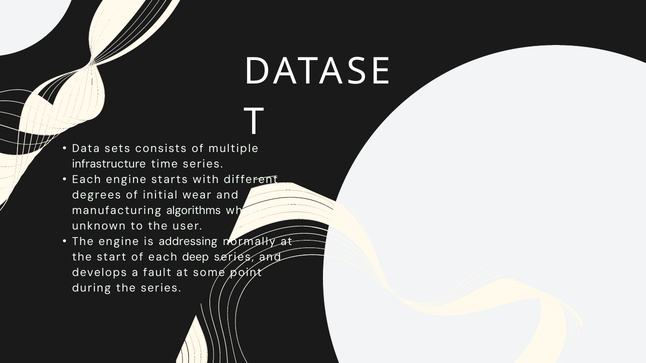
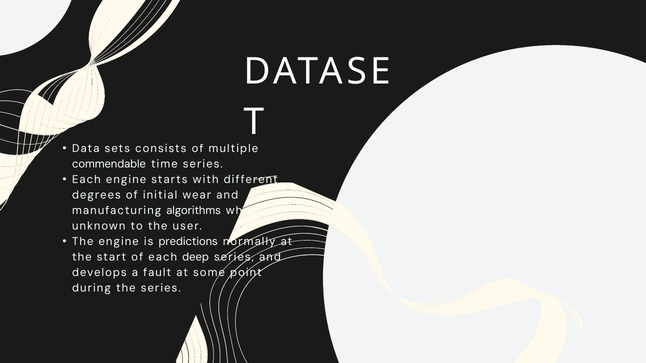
infrastructure: infrastructure -> commendable
addressing: addressing -> predictions
